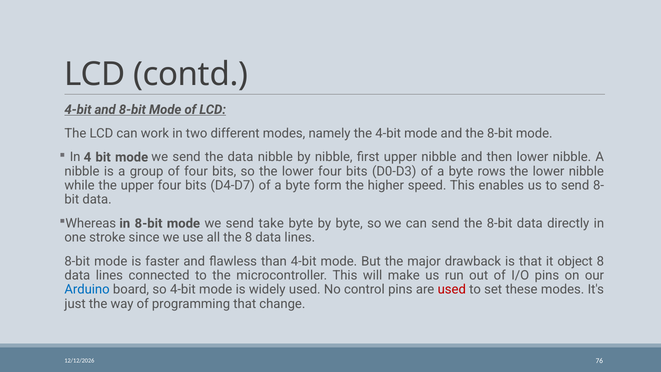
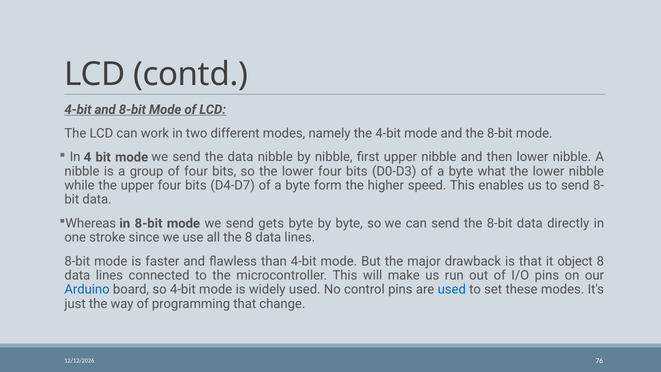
rows: rows -> what
take: take -> gets
used at (452, 289) colour: red -> blue
